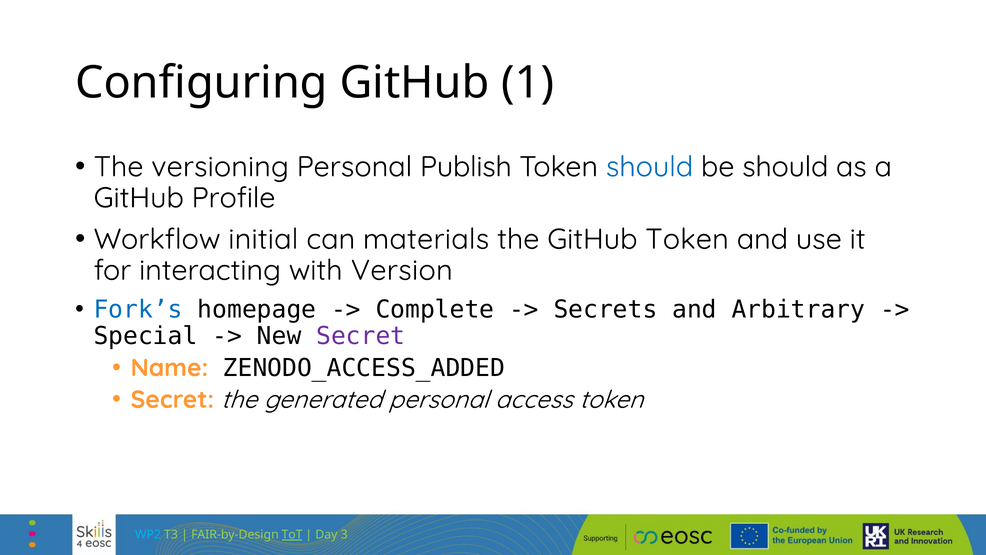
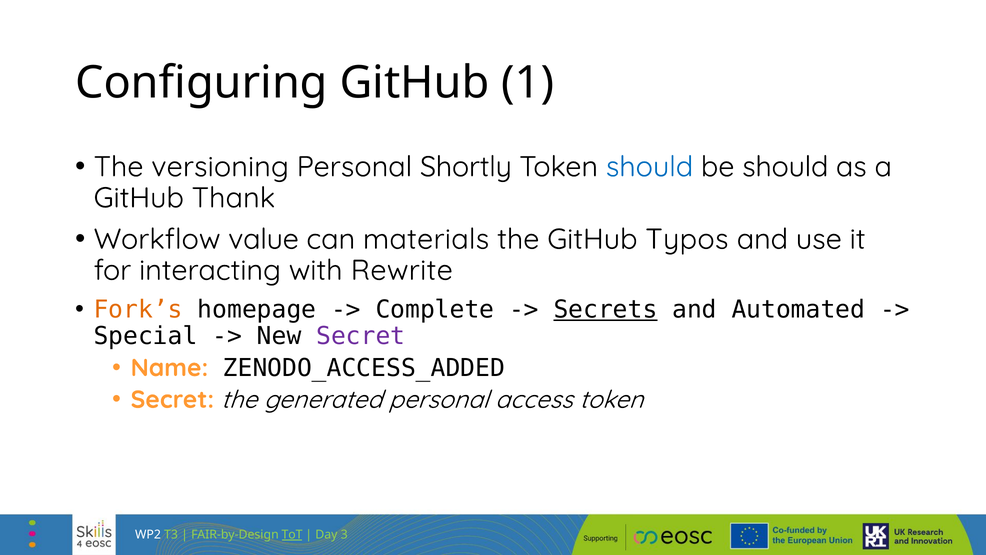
Publish: Publish -> Shortly
Profile: Profile -> Thank
initial: initial -> value
GitHub Token: Token -> Typos
Version: Version -> Rewrite
Fork’s colour: blue -> orange
Secrets underline: none -> present
Arbitrary: Arbitrary -> Automated
WP2 colour: light blue -> white
